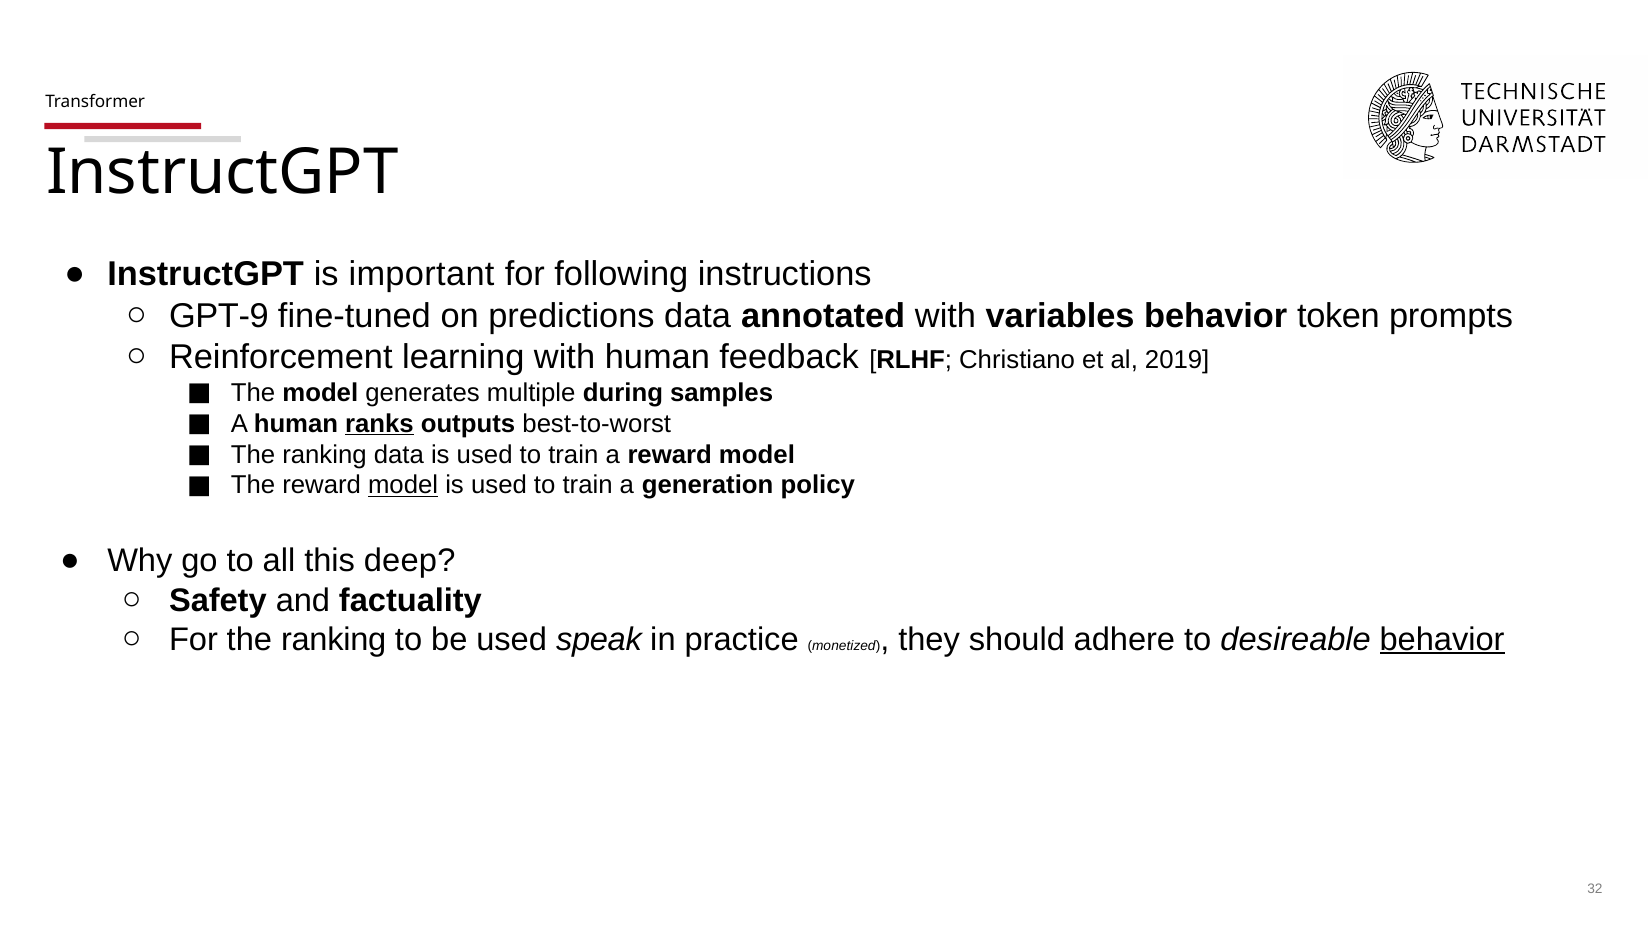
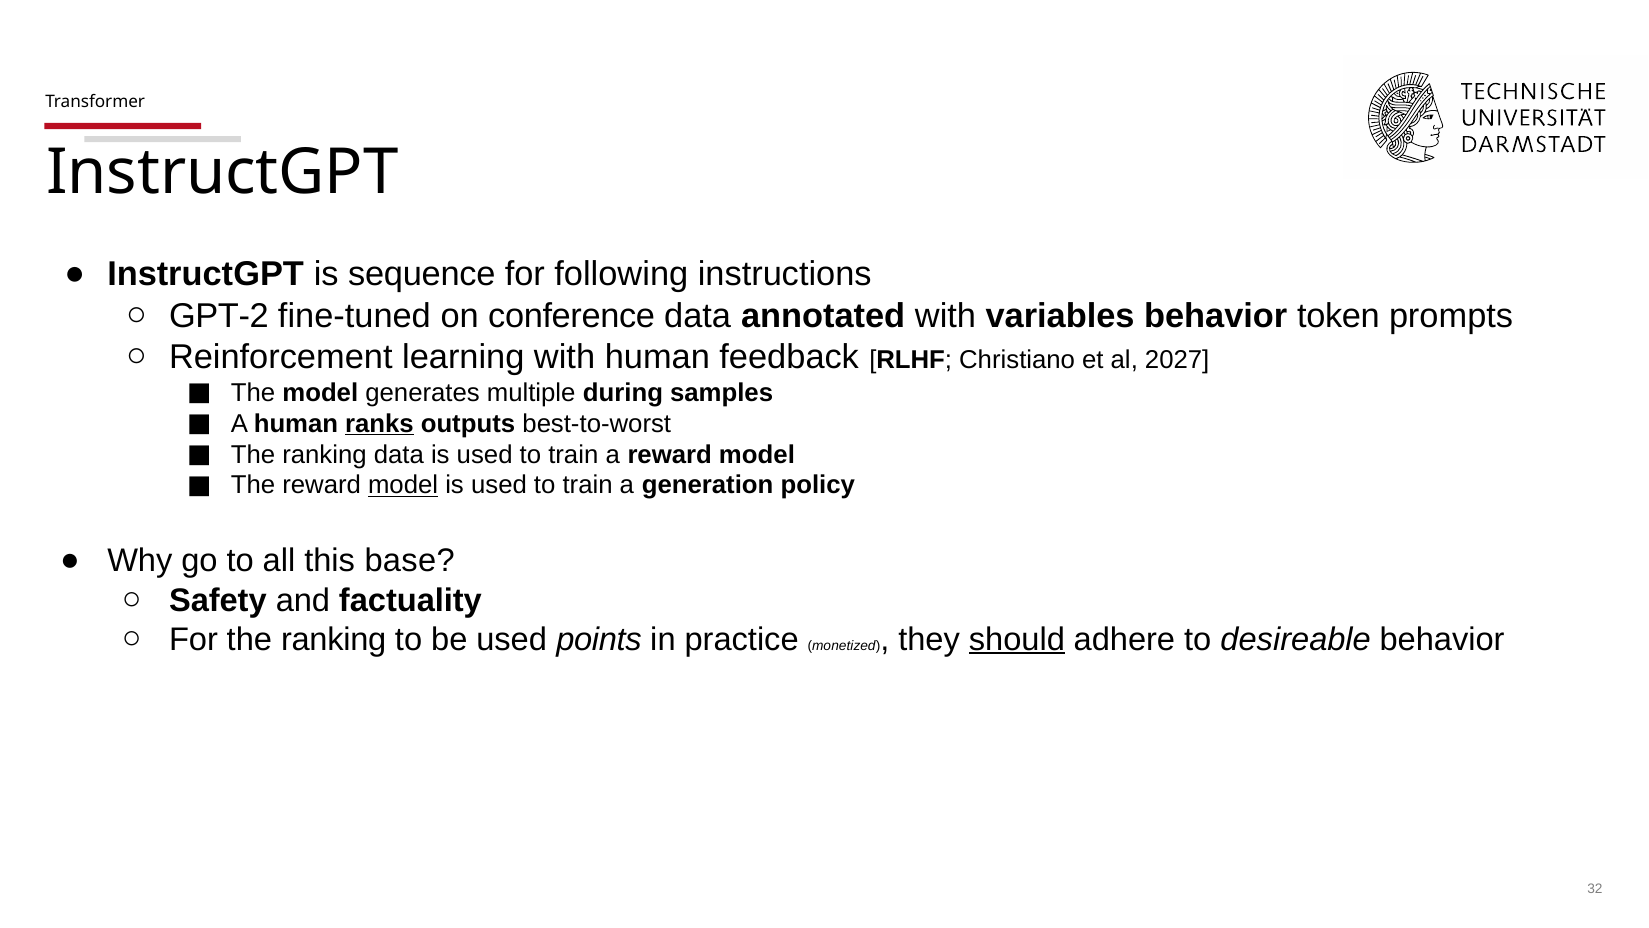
important: important -> sequence
GPT-9: GPT-9 -> GPT-2
predictions: predictions -> conference
2019: 2019 -> 2027
deep: deep -> base
speak: speak -> points
should underline: none -> present
behavior at (1442, 639) underline: present -> none
